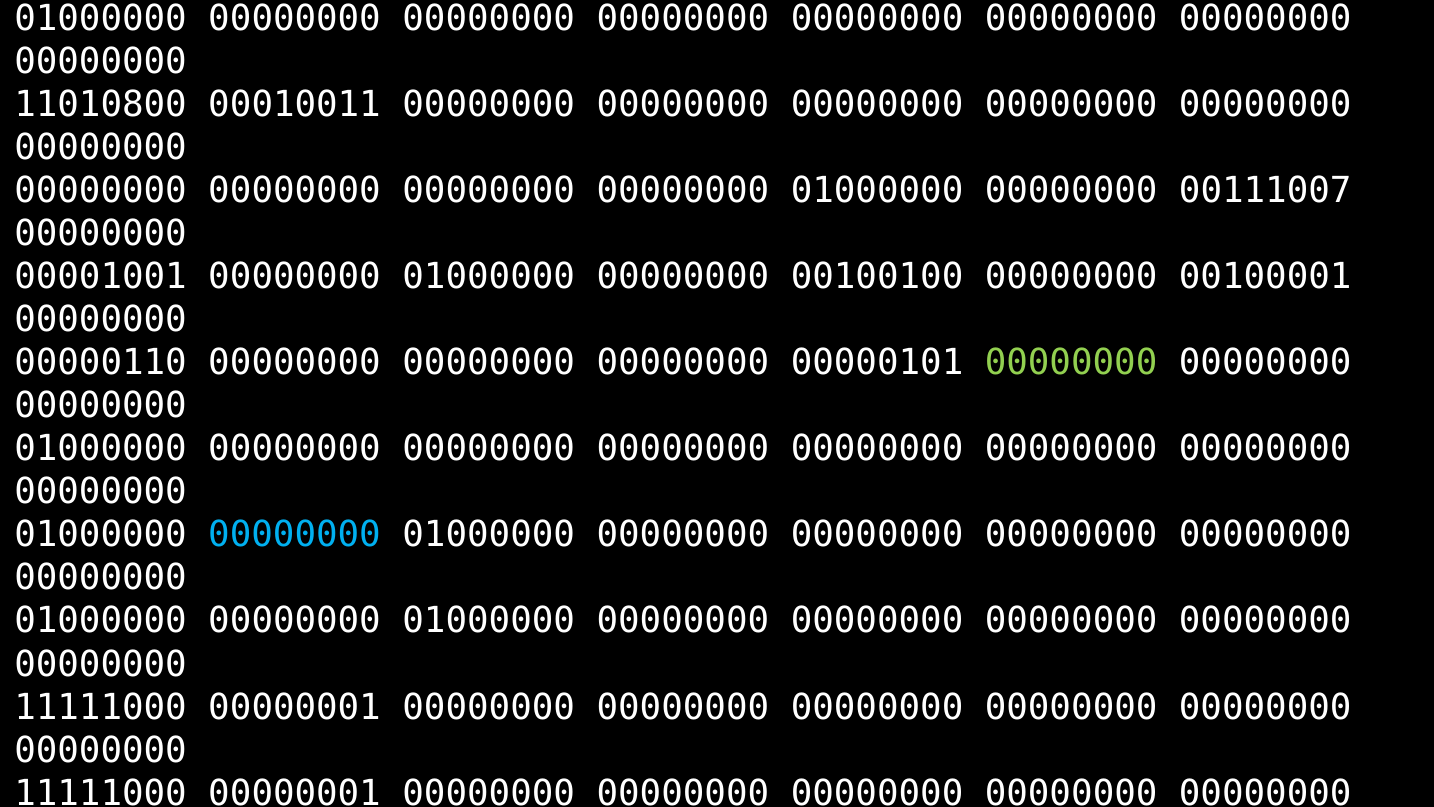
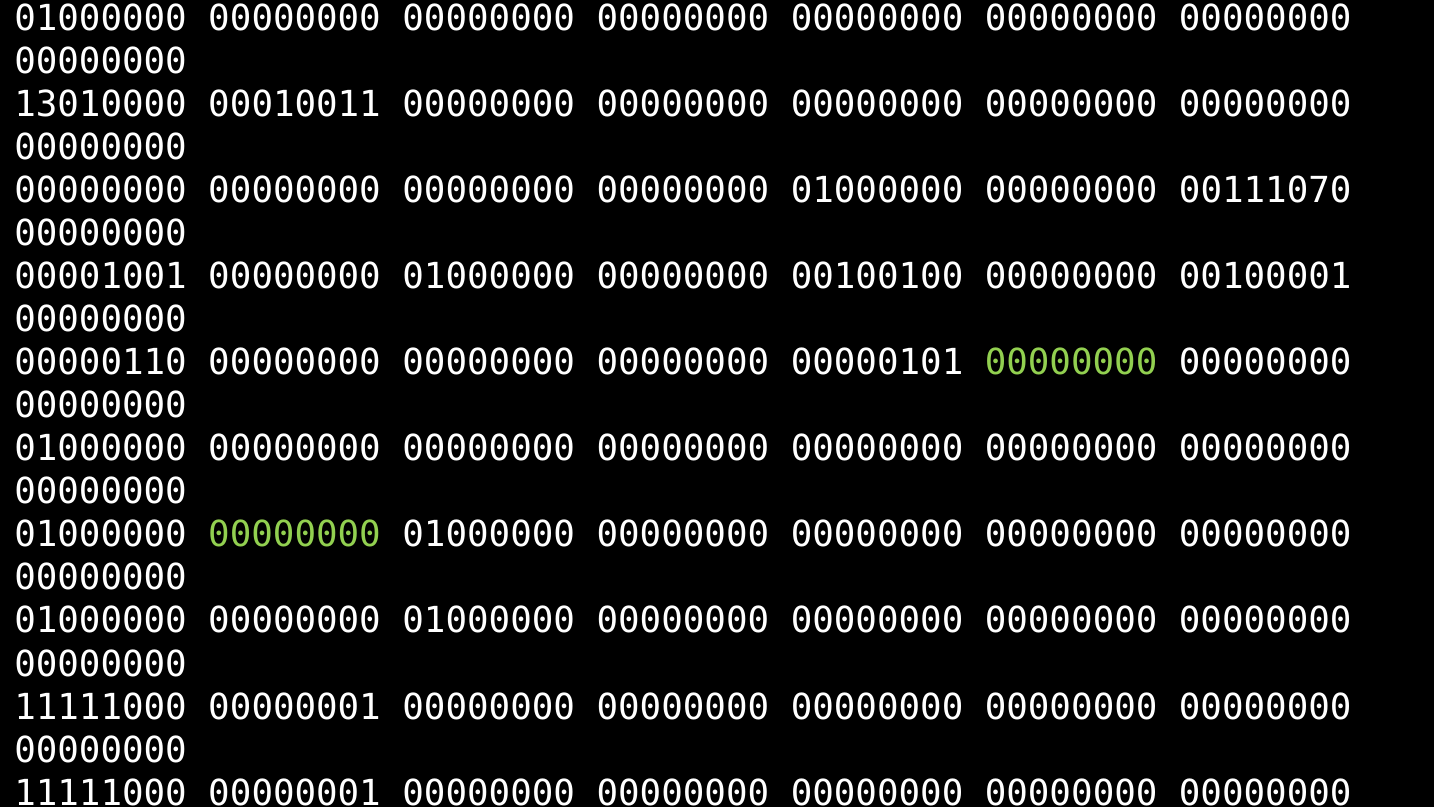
11010800: 11010800 -> 13010000
00111007: 00111007 -> 00111070
00000000 at (295, 535) colour: light blue -> light green
